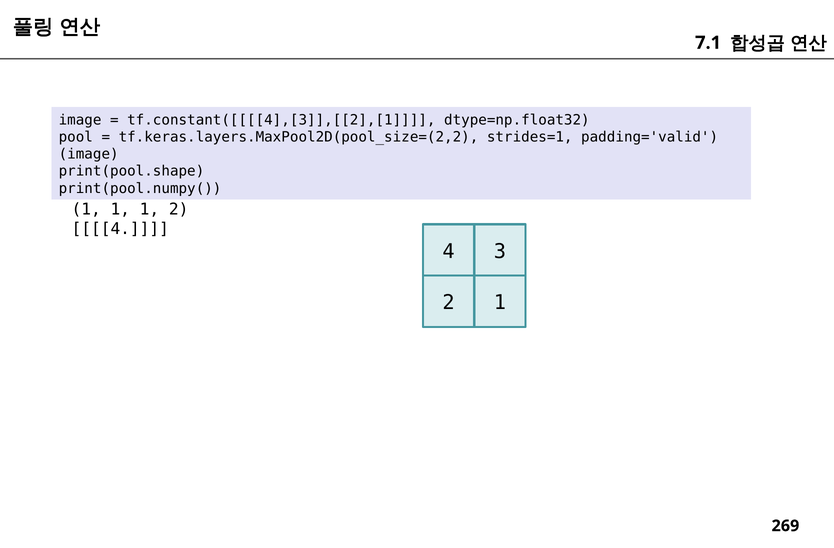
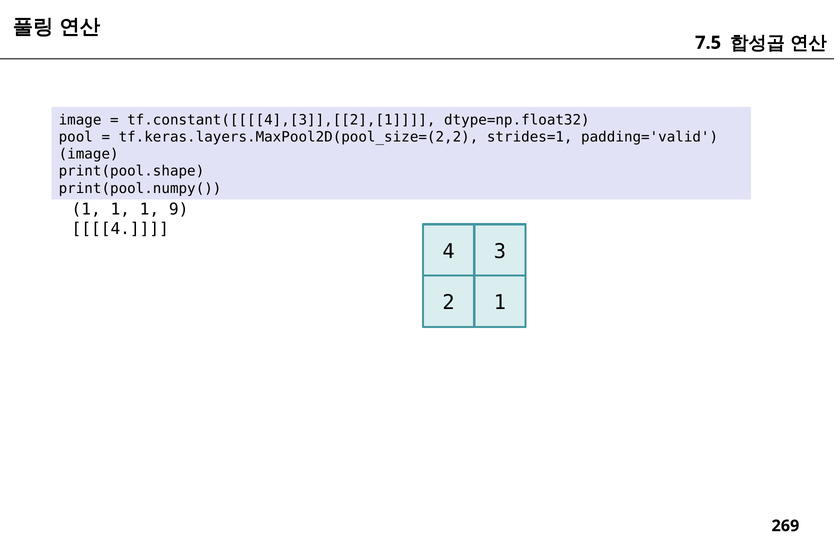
7.1: 7.1 -> 7.5
1 2: 2 -> 9
